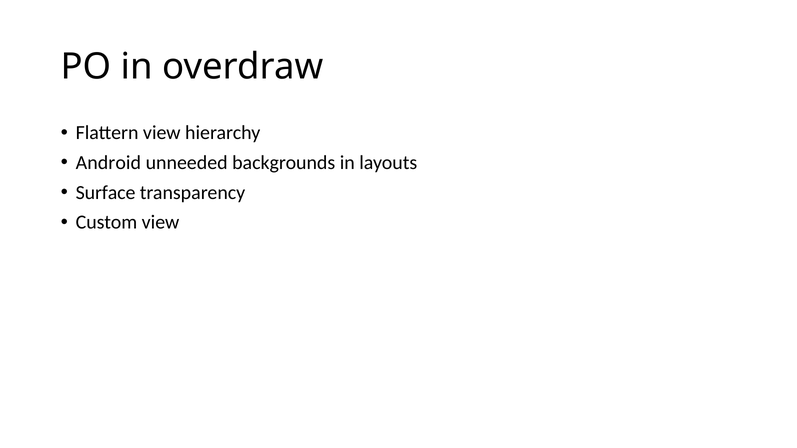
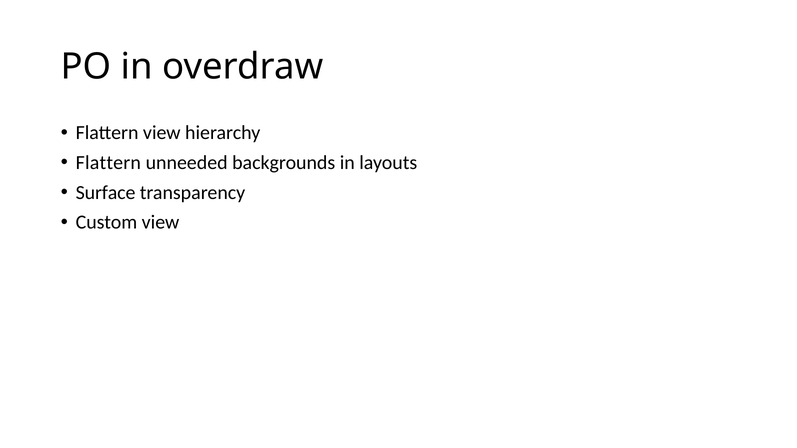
Android at (108, 163): Android -> Flattern
